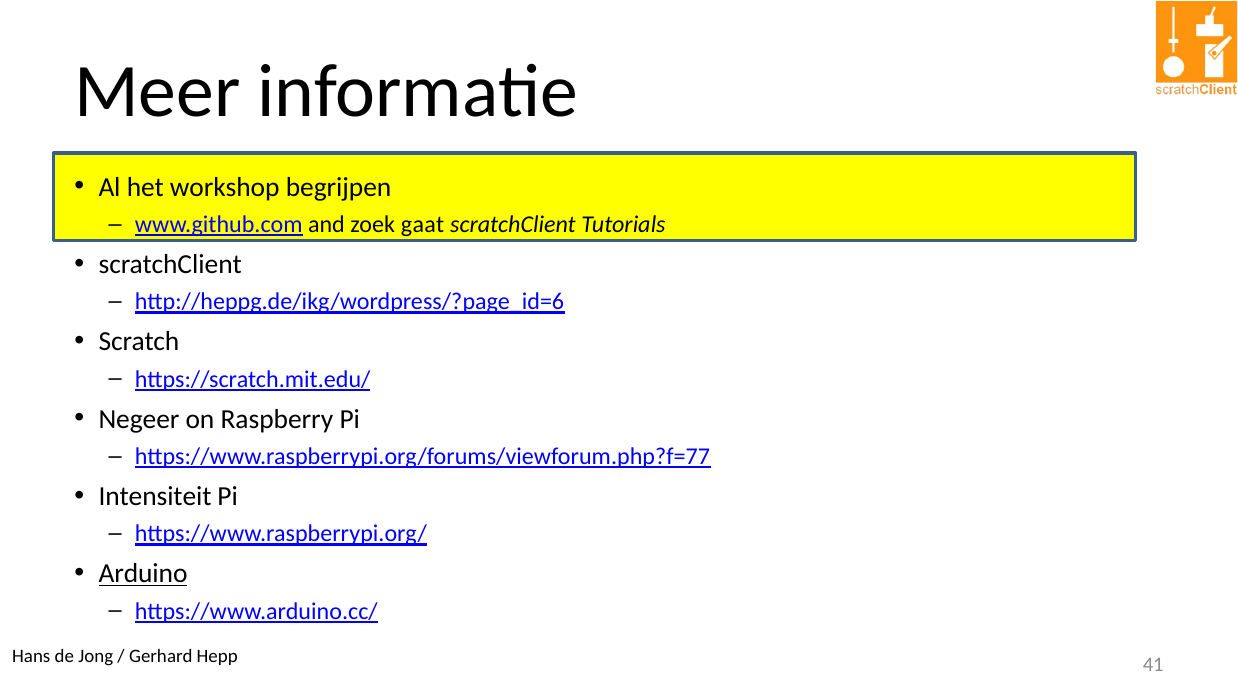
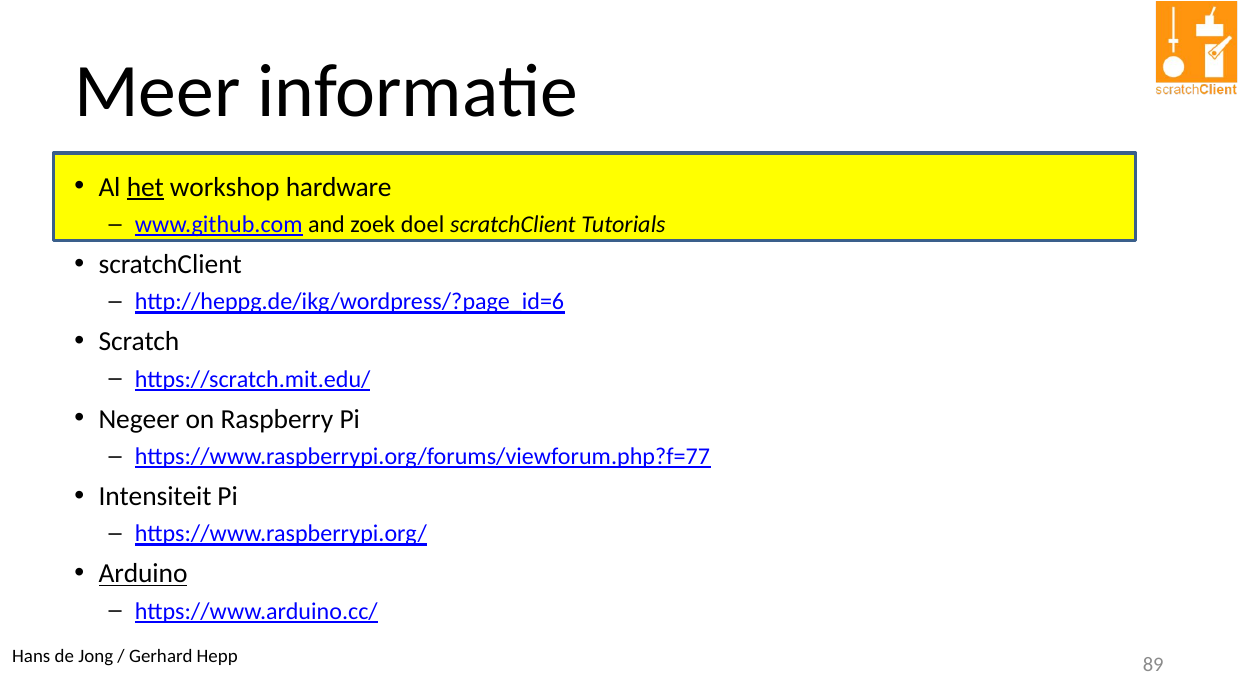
het underline: none -> present
begrijpen: begrijpen -> hardware
gaat: gaat -> doel
41: 41 -> 89
